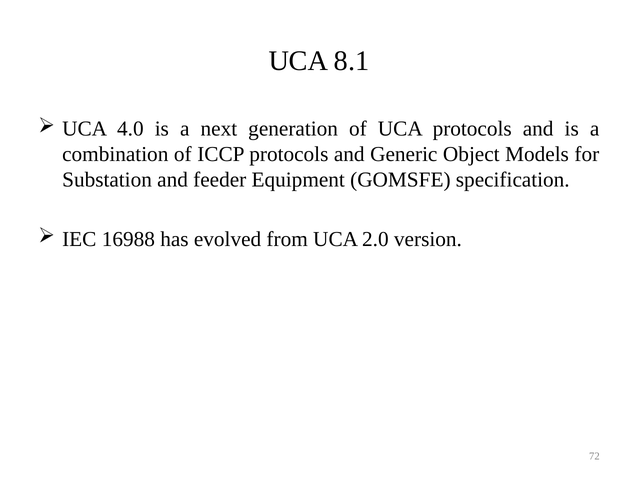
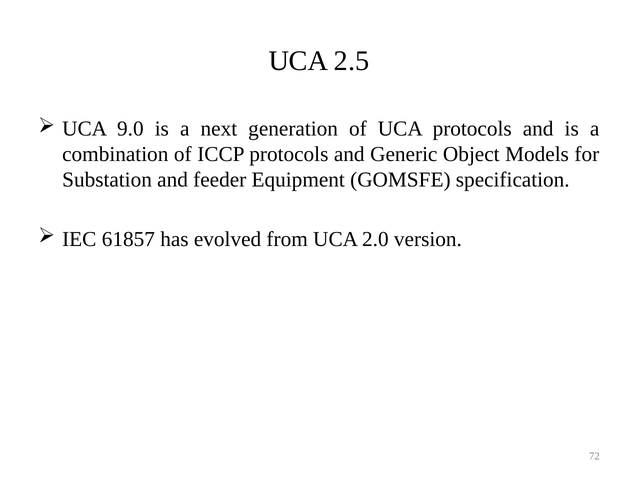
8.1: 8.1 -> 2.5
4.0: 4.0 -> 9.0
16988: 16988 -> 61857
